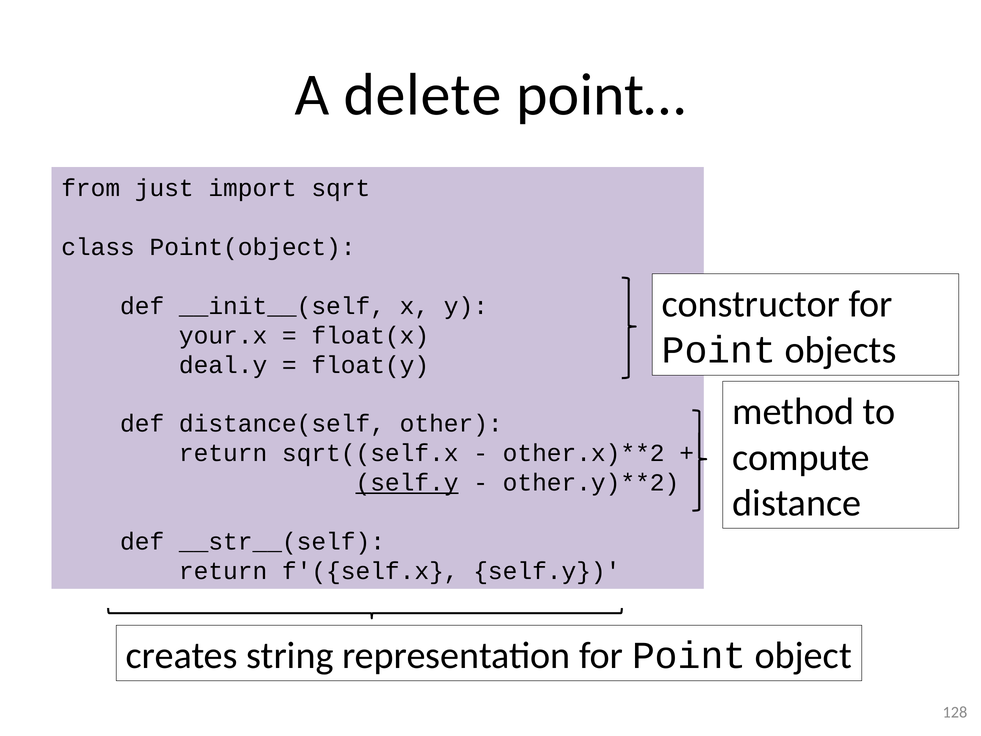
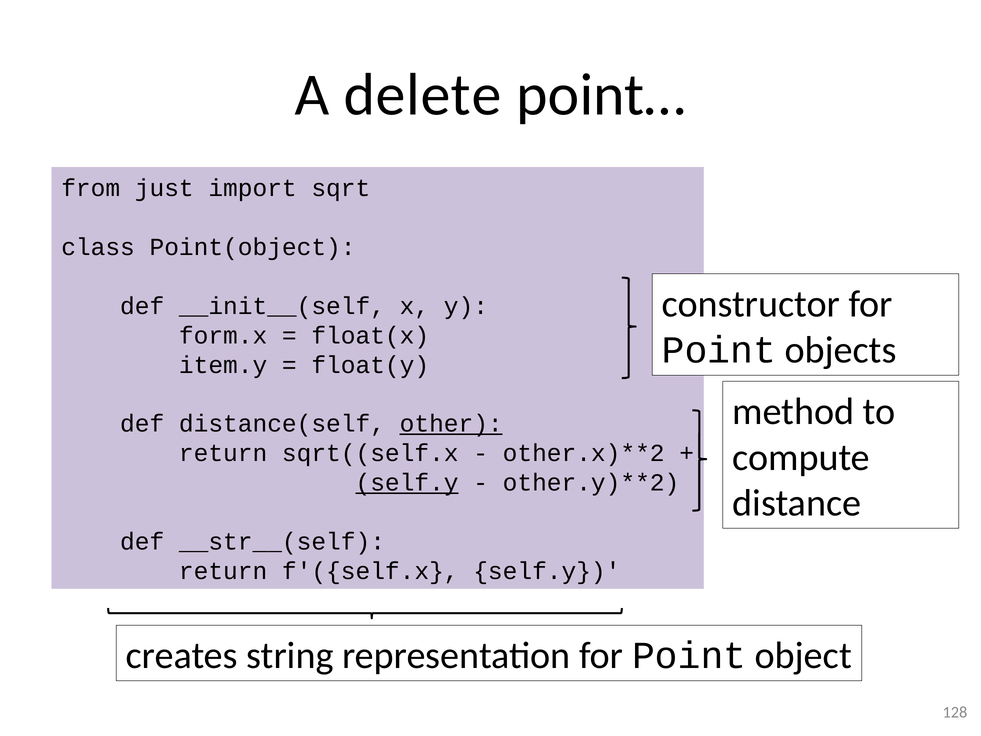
your.x: your.x -> form.x
deal.y: deal.y -> item.y
other underline: none -> present
